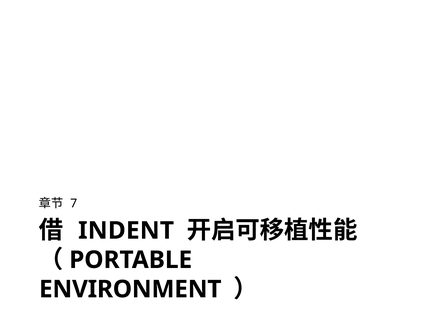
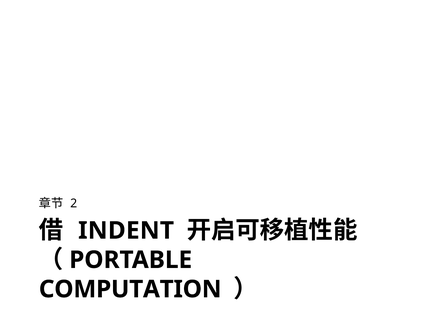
7: 7 -> 2
ENVIRONMENT: ENVIRONMENT -> COMPUTATION
